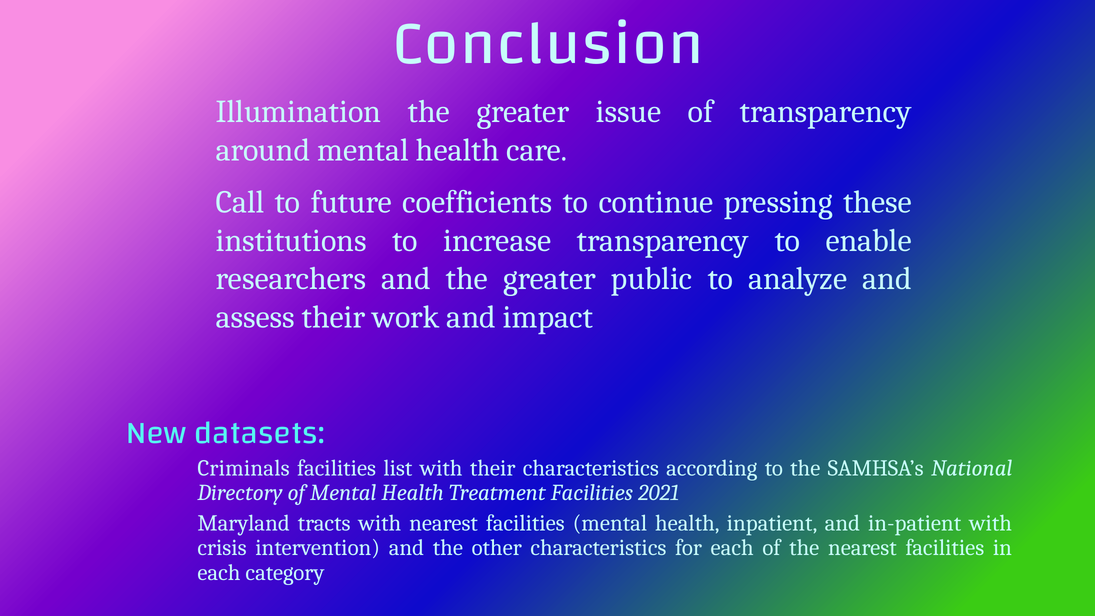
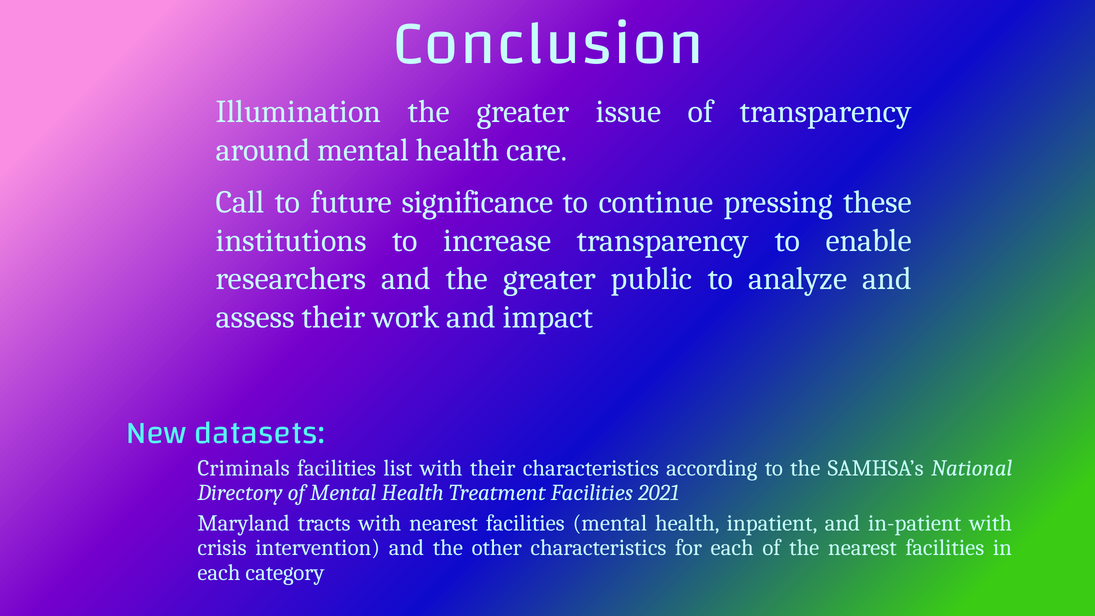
coefficients: coefficients -> significance
